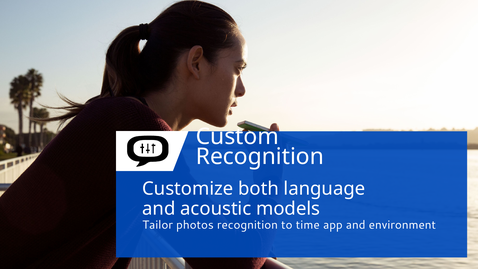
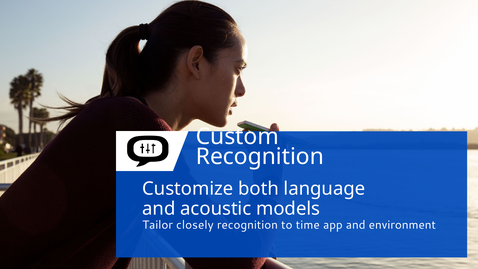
photos: photos -> closely
